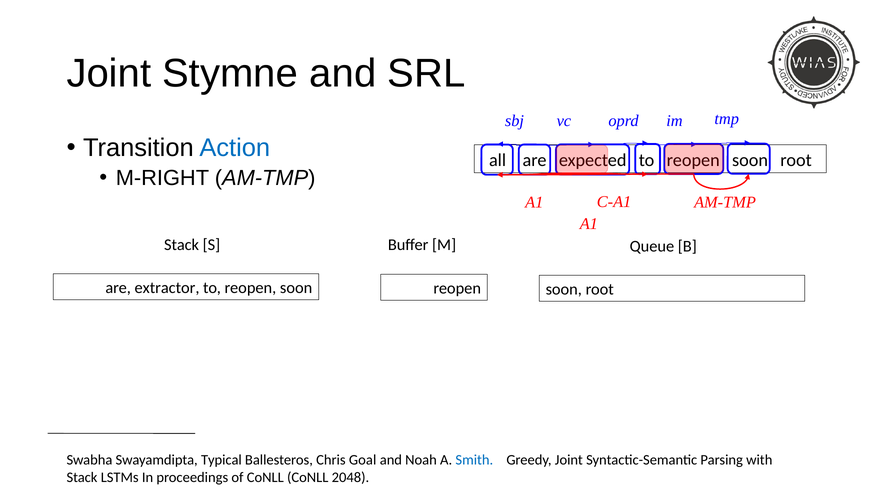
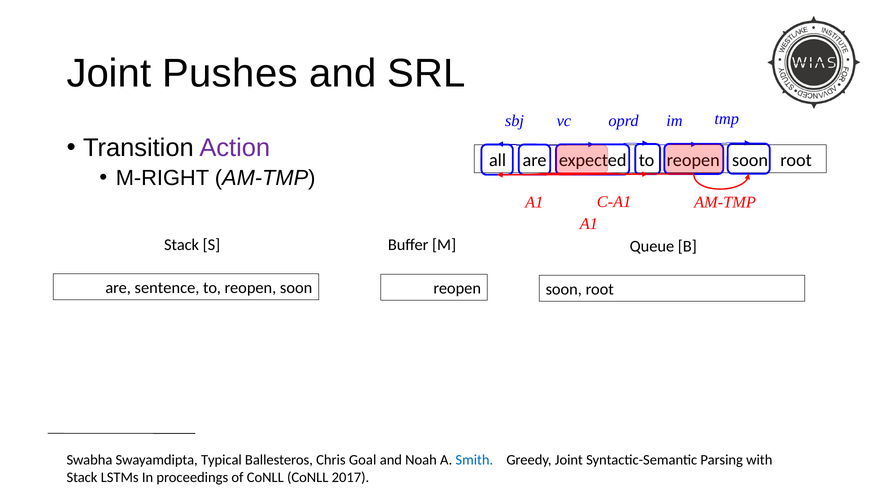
Stymne: Stymne -> Pushes
Action colour: blue -> purple
extractor: extractor -> sentence
2048: 2048 -> 2017
